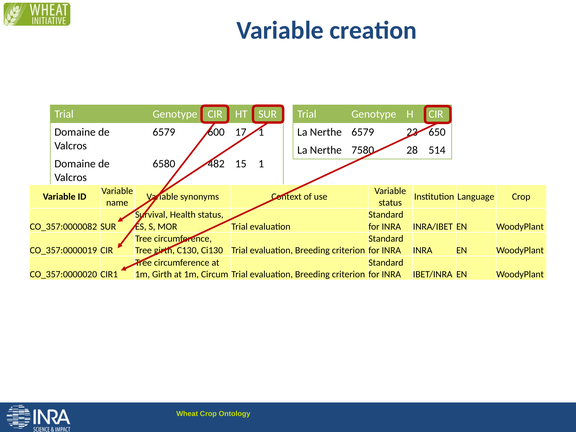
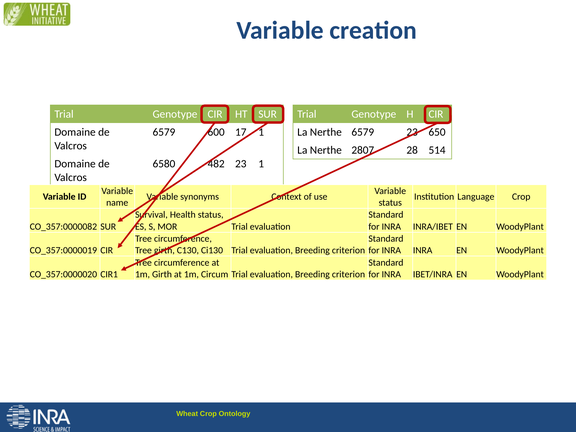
7580: 7580 -> 2807
482 15: 15 -> 23
